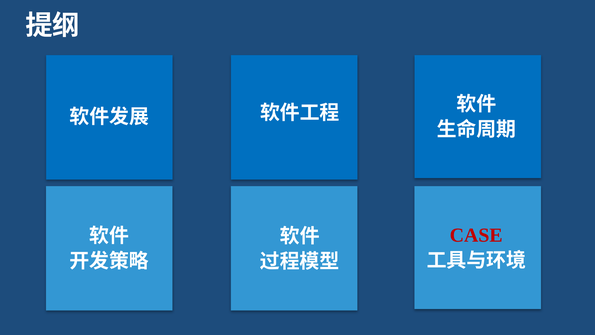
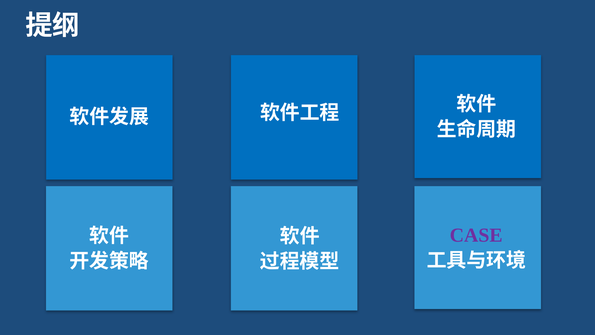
CASE colour: red -> purple
